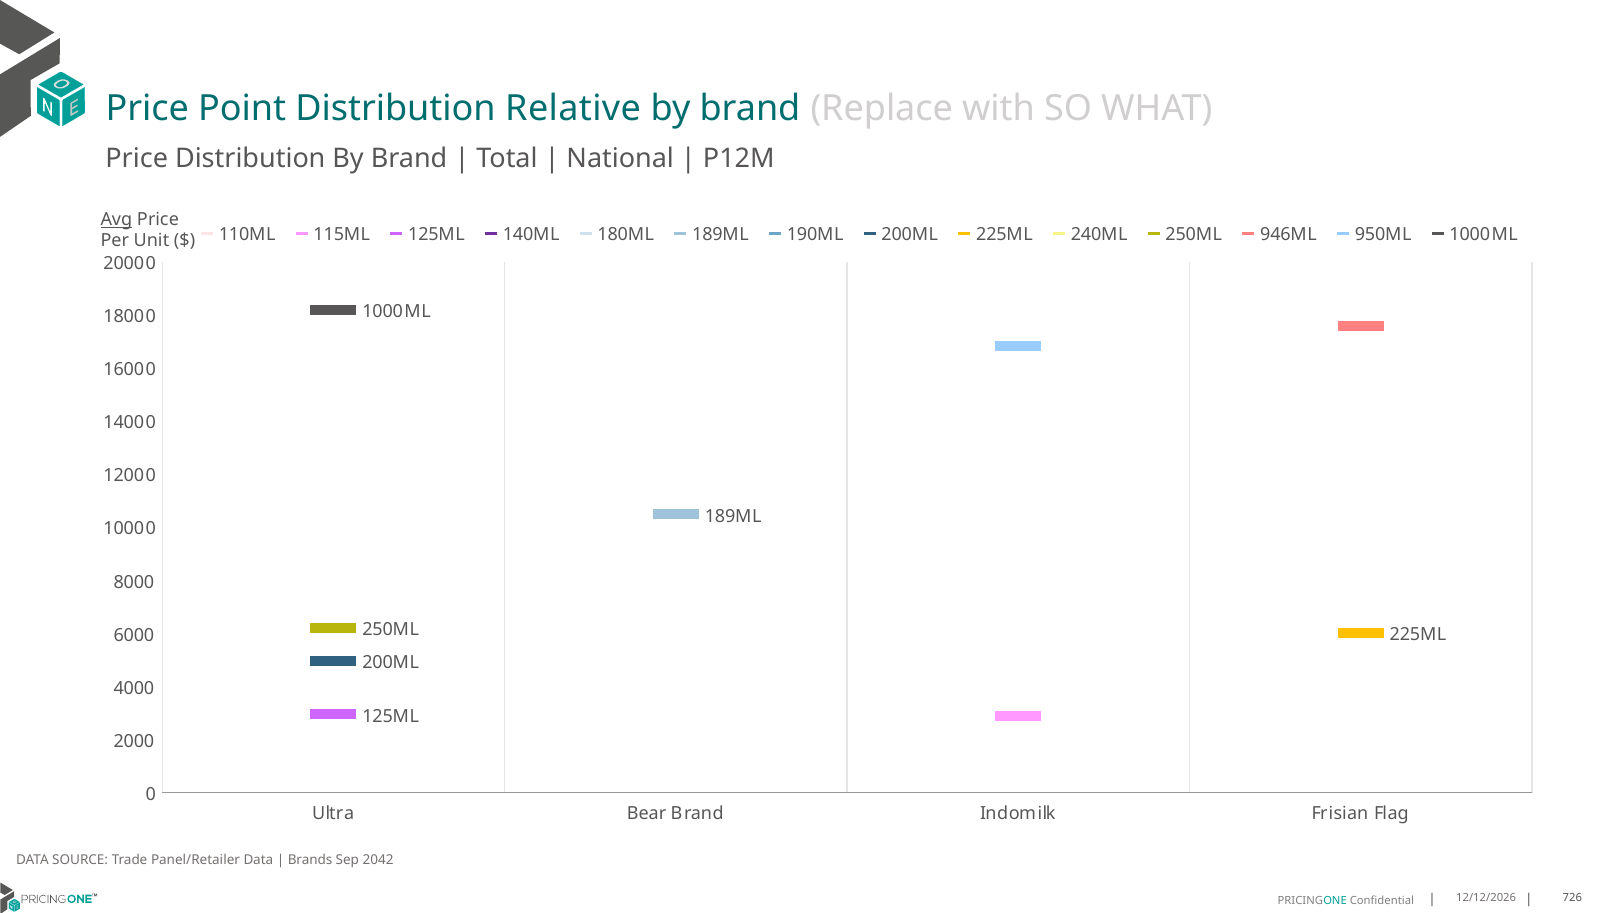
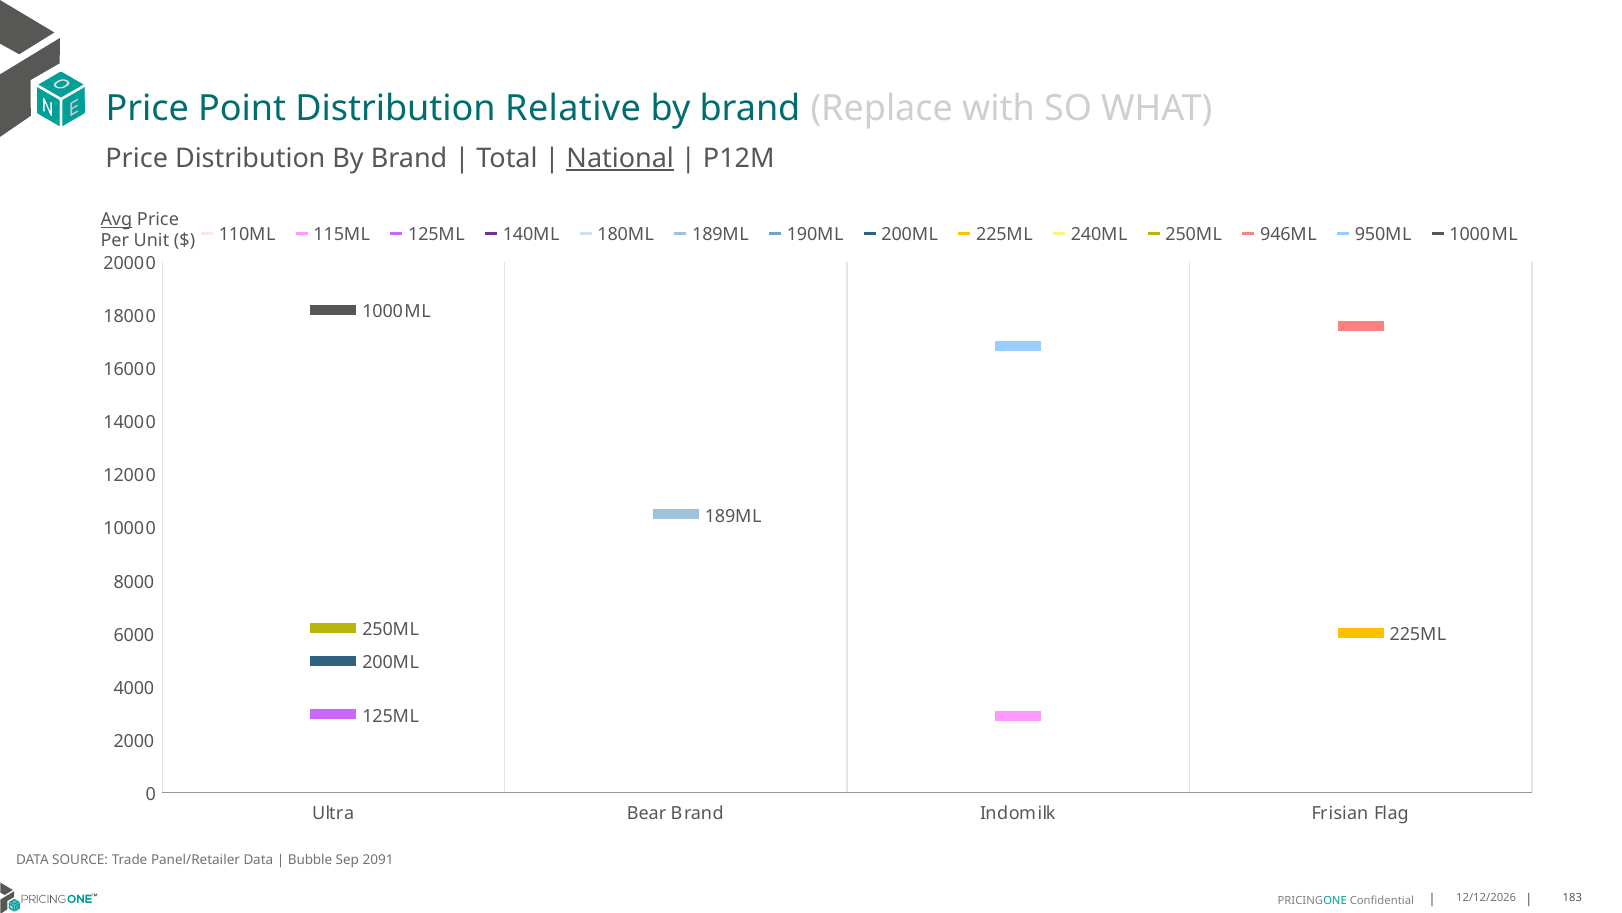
National underline: none -> present
Brands: Brands -> Bubble
2042: 2042 -> 2091
726: 726 -> 183
